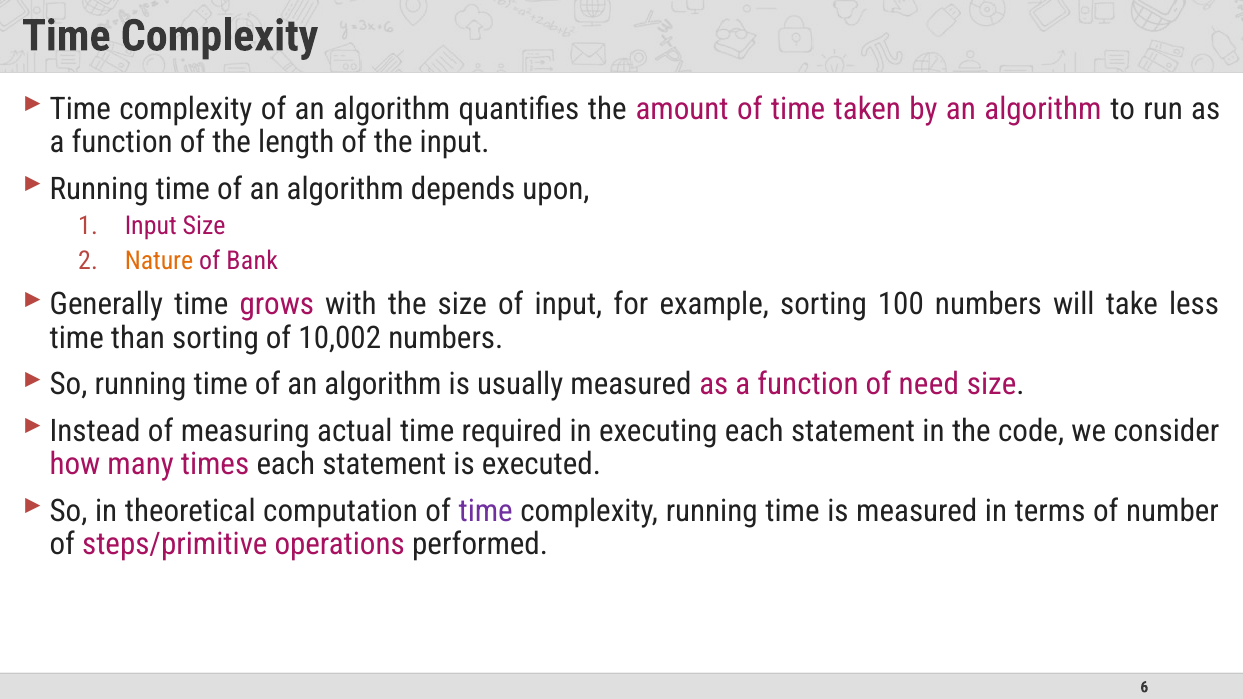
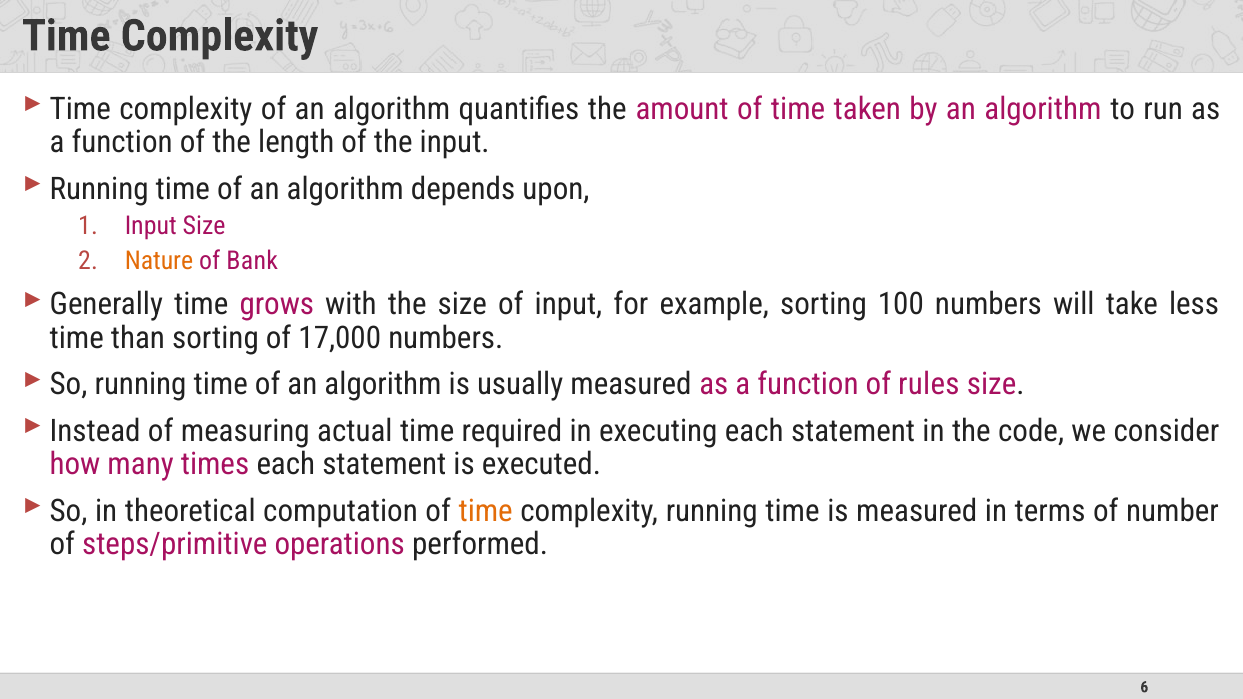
10,002: 10,002 -> 17,000
need: need -> rules
time at (486, 511) colour: purple -> orange
